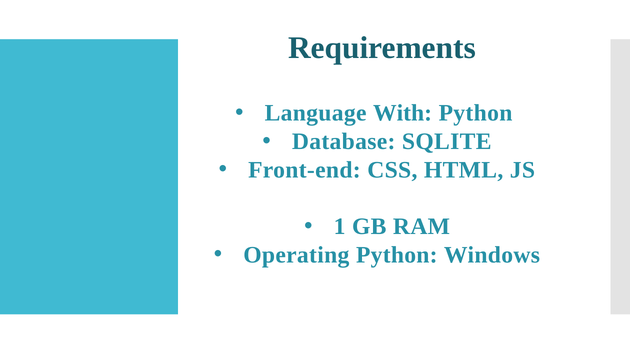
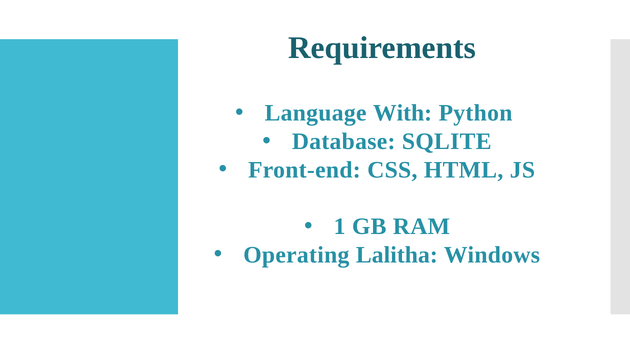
Operating Python: Python -> Lalitha
